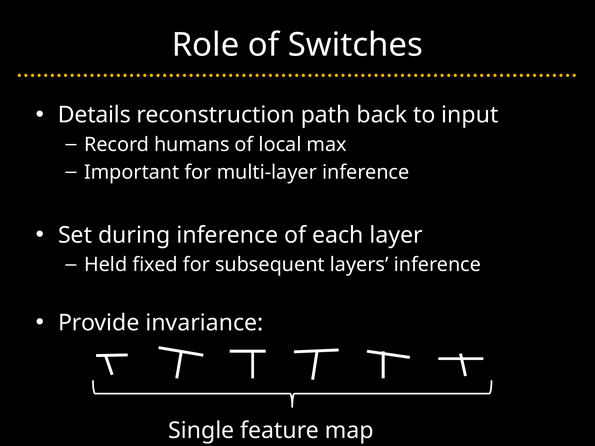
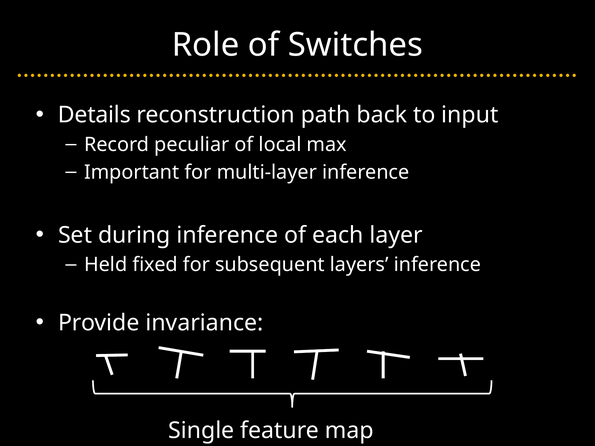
humans: humans -> peculiar
